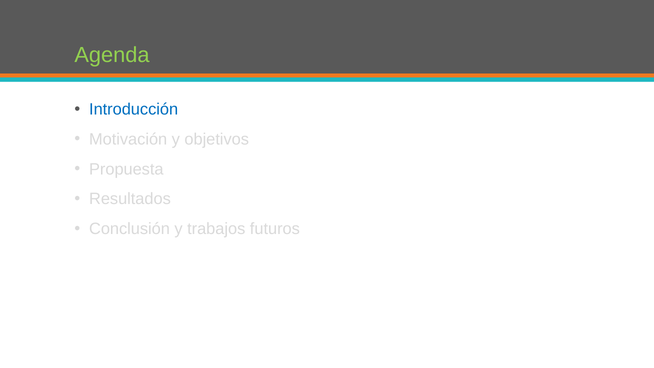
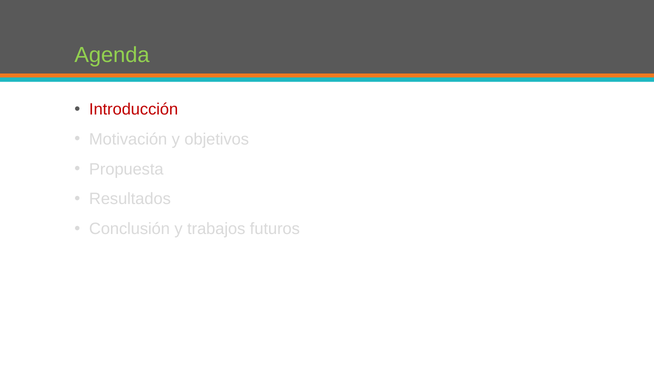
Introducción colour: blue -> red
